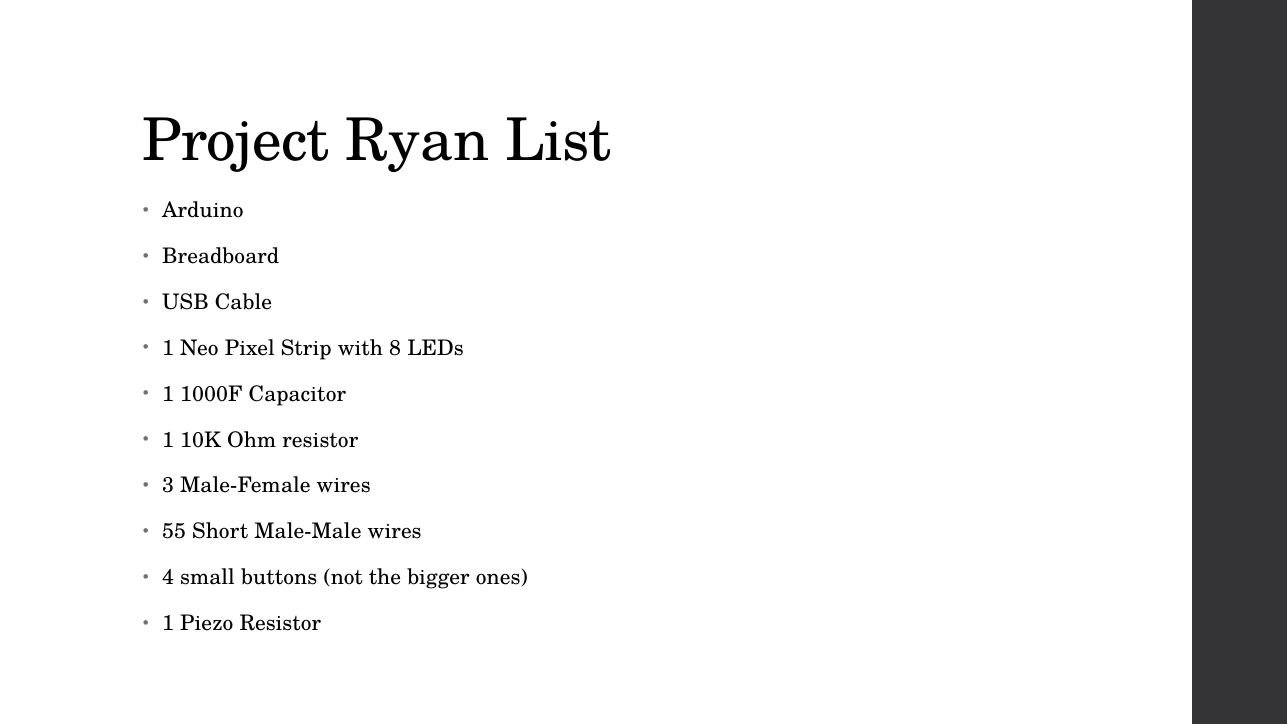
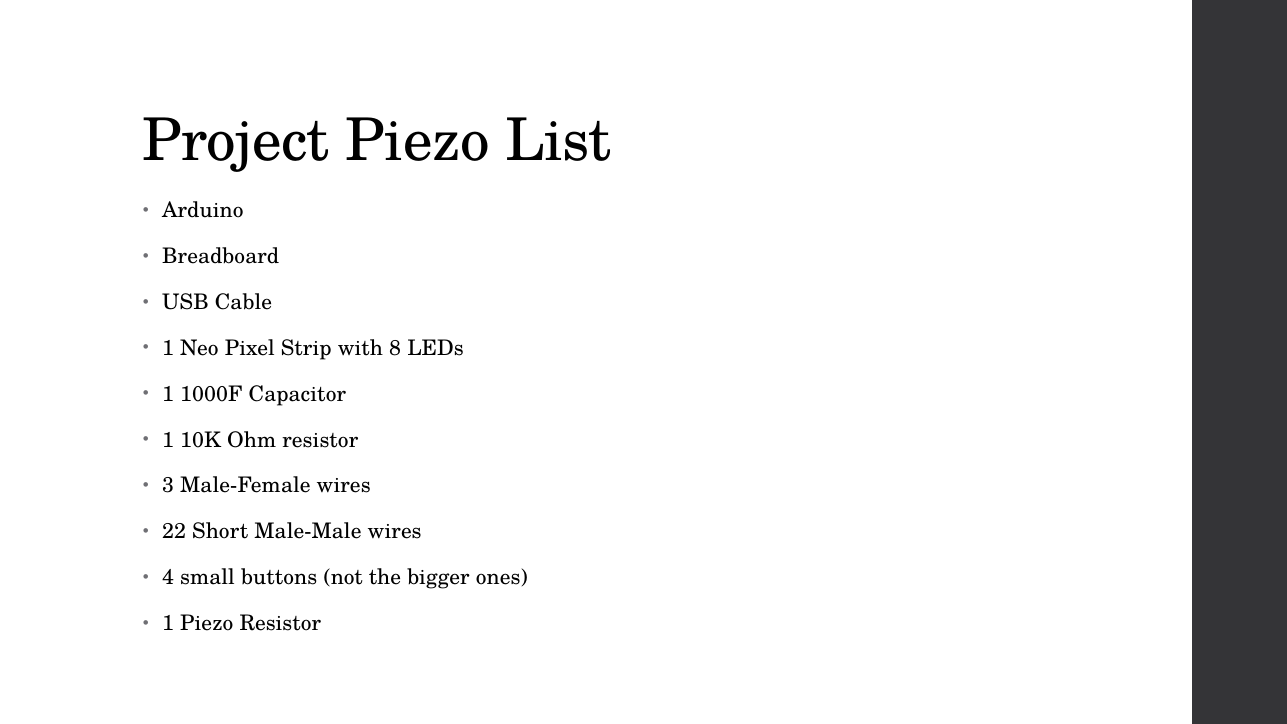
Project Ryan: Ryan -> Piezo
55: 55 -> 22
